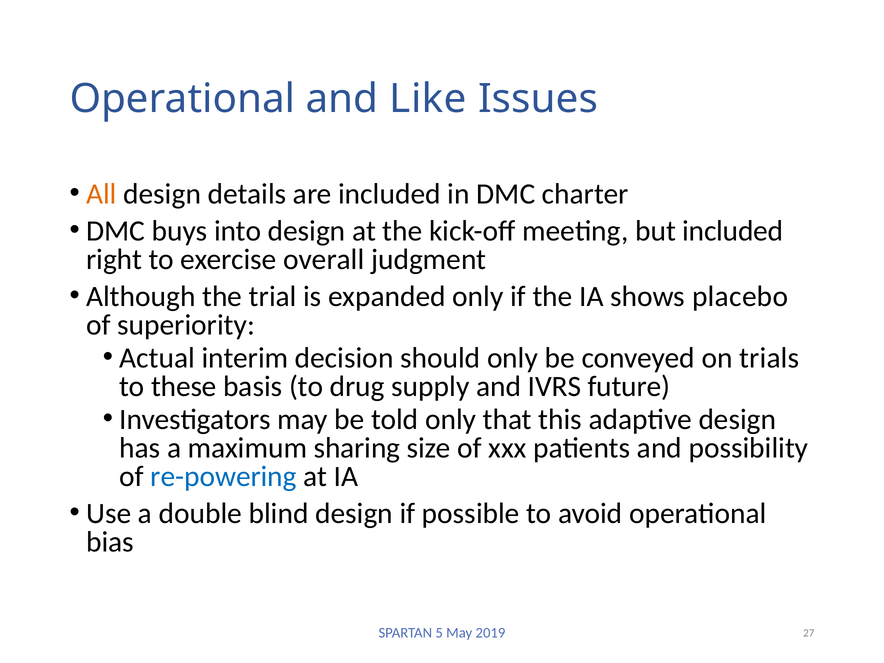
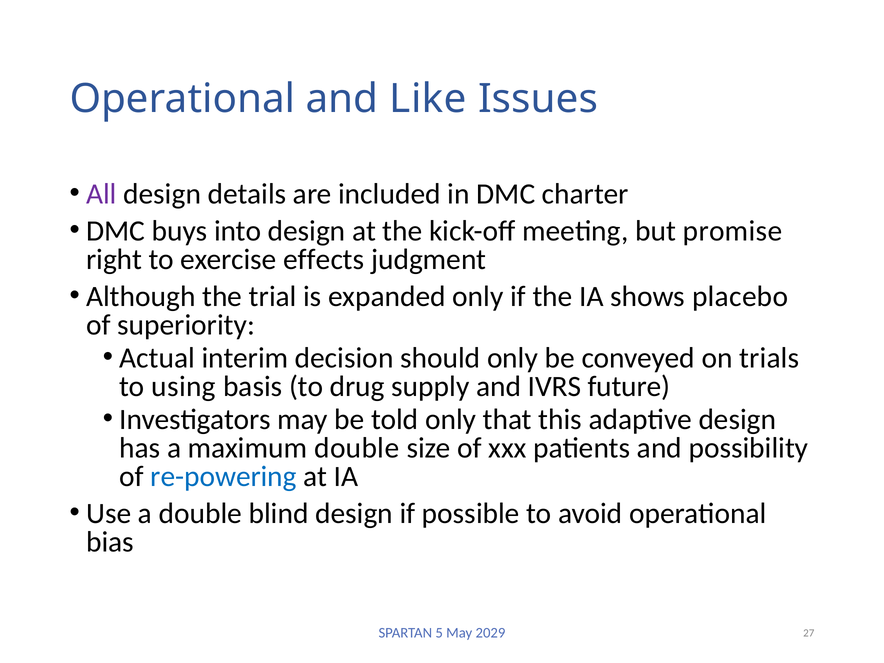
All colour: orange -> purple
but included: included -> promise
overall: overall -> effects
these: these -> using
maximum sharing: sharing -> double
2019: 2019 -> 2029
